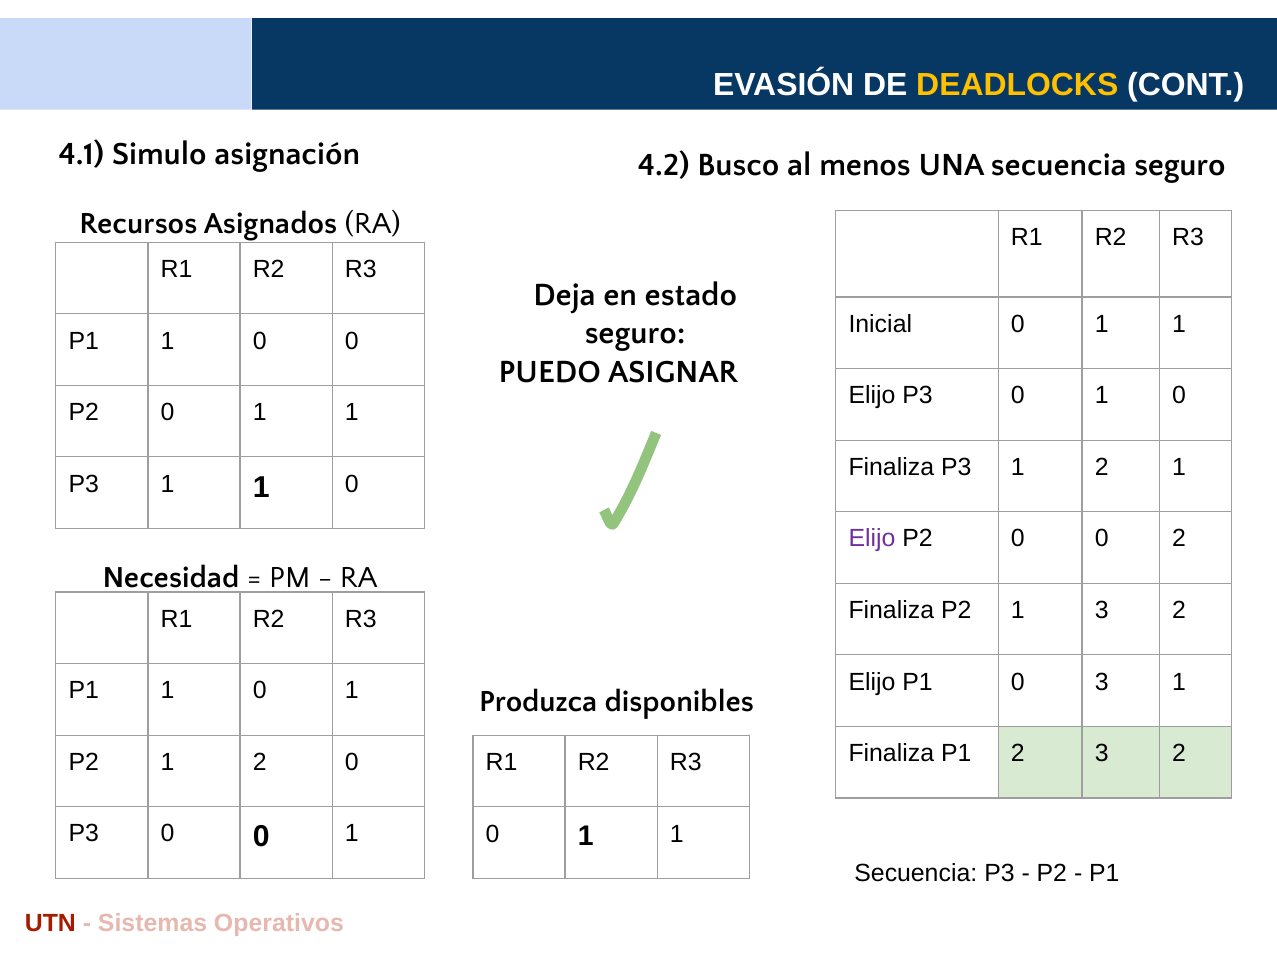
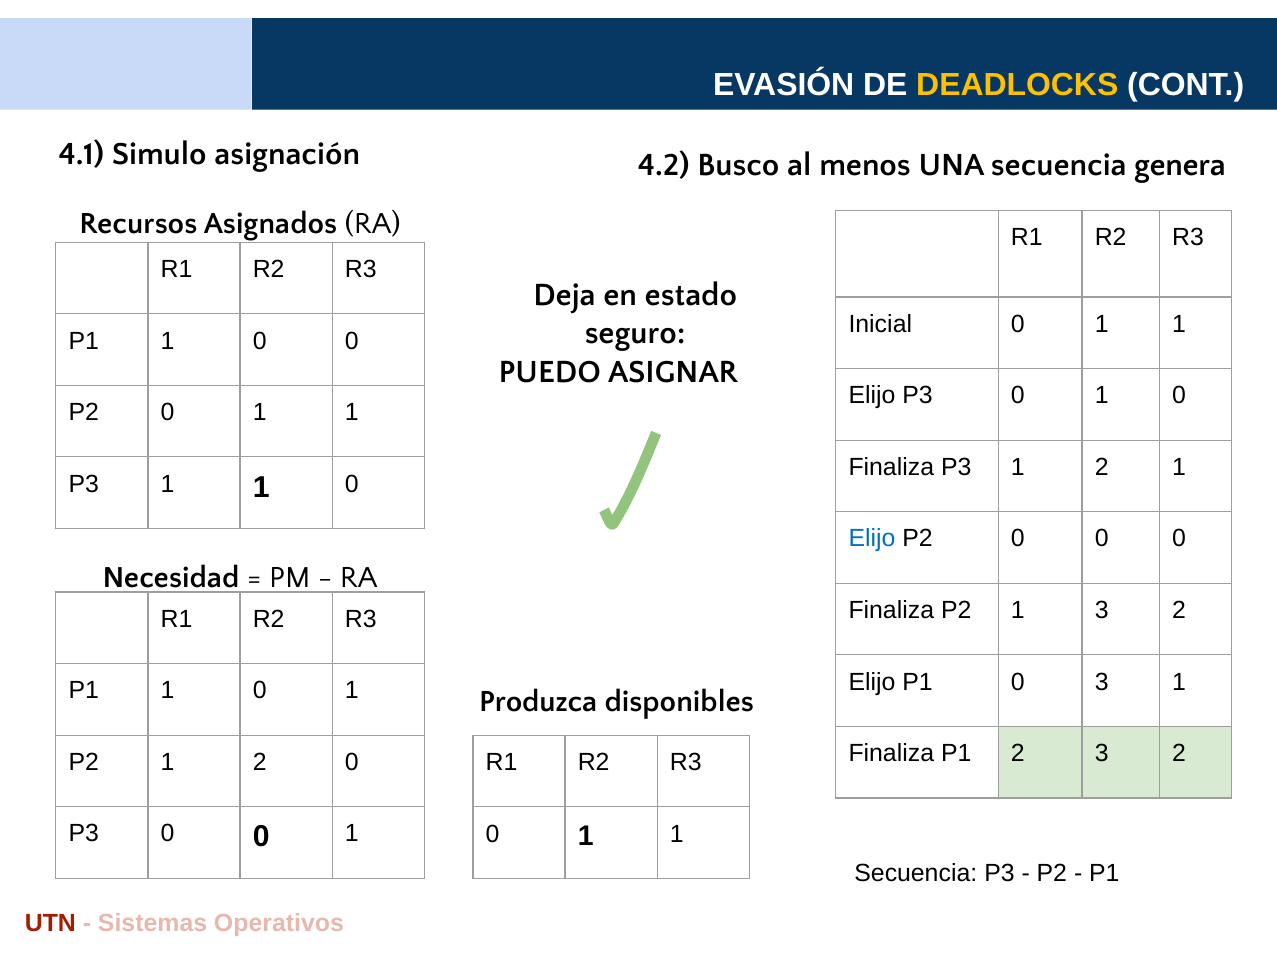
secuencia seguro: seguro -> genera
Elijo at (872, 539) colour: purple -> blue
0 0 2: 2 -> 0
